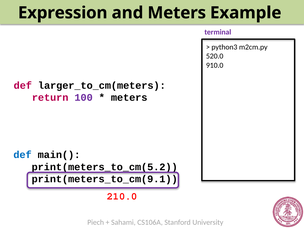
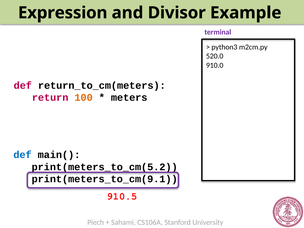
and Meters: Meters -> Divisor
larger_to_cm(meters: larger_to_cm(meters -> return_to_cm(meters
100 colour: purple -> orange
210.0: 210.0 -> 910.5
